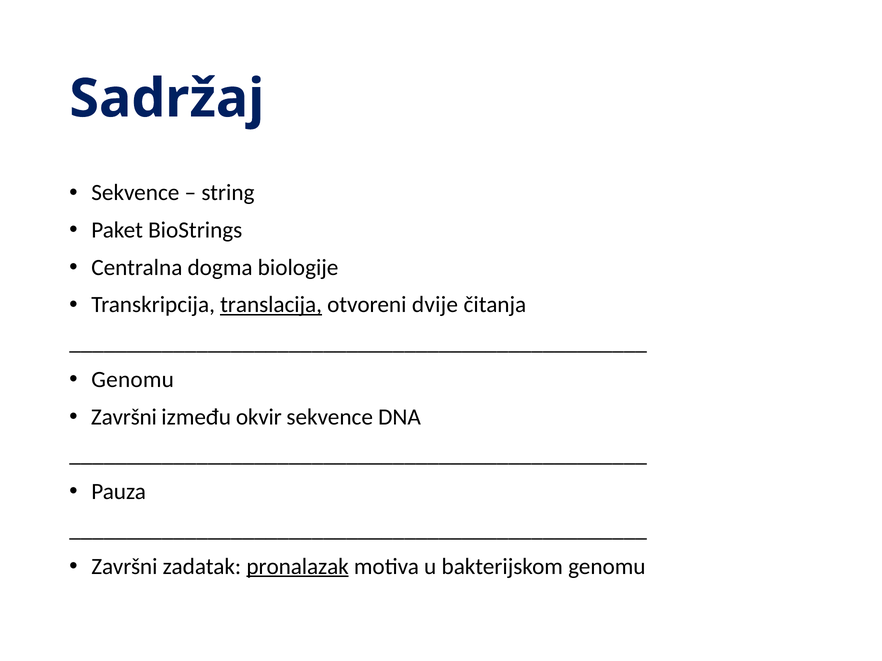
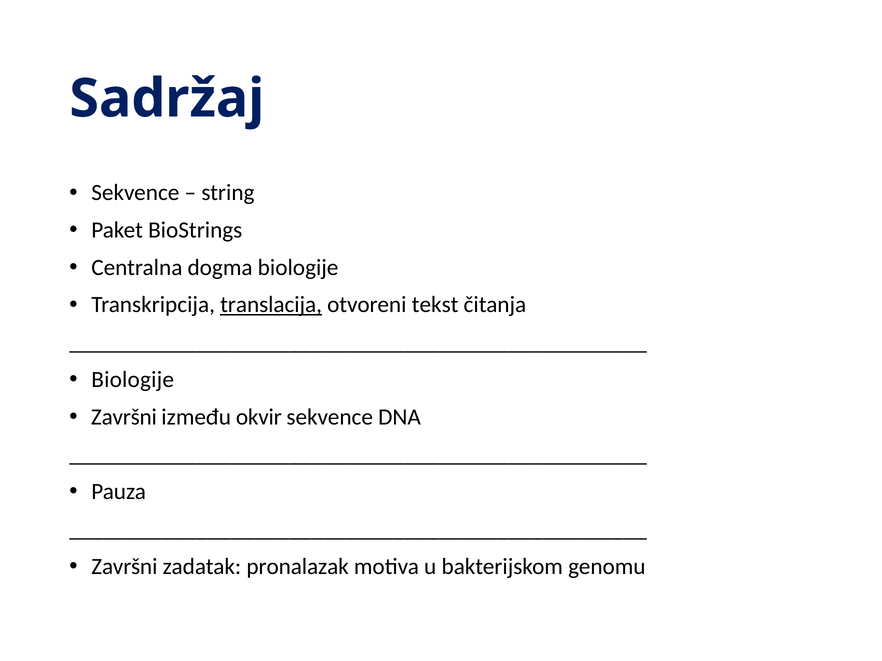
dvije: dvije -> tekst
Genomu at (133, 380): Genomu -> Biologije
pronalazak underline: present -> none
